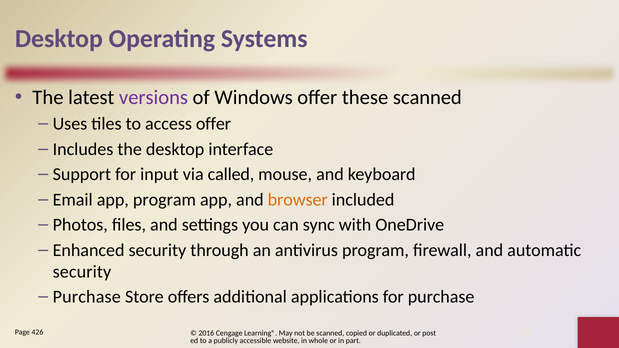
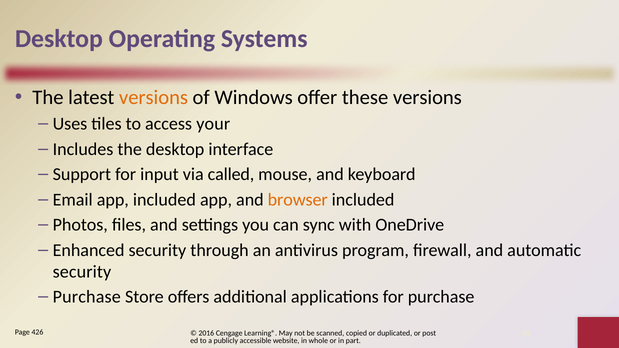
versions at (153, 97) colour: purple -> orange
these scanned: scanned -> versions
access offer: offer -> your
app program: program -> included
